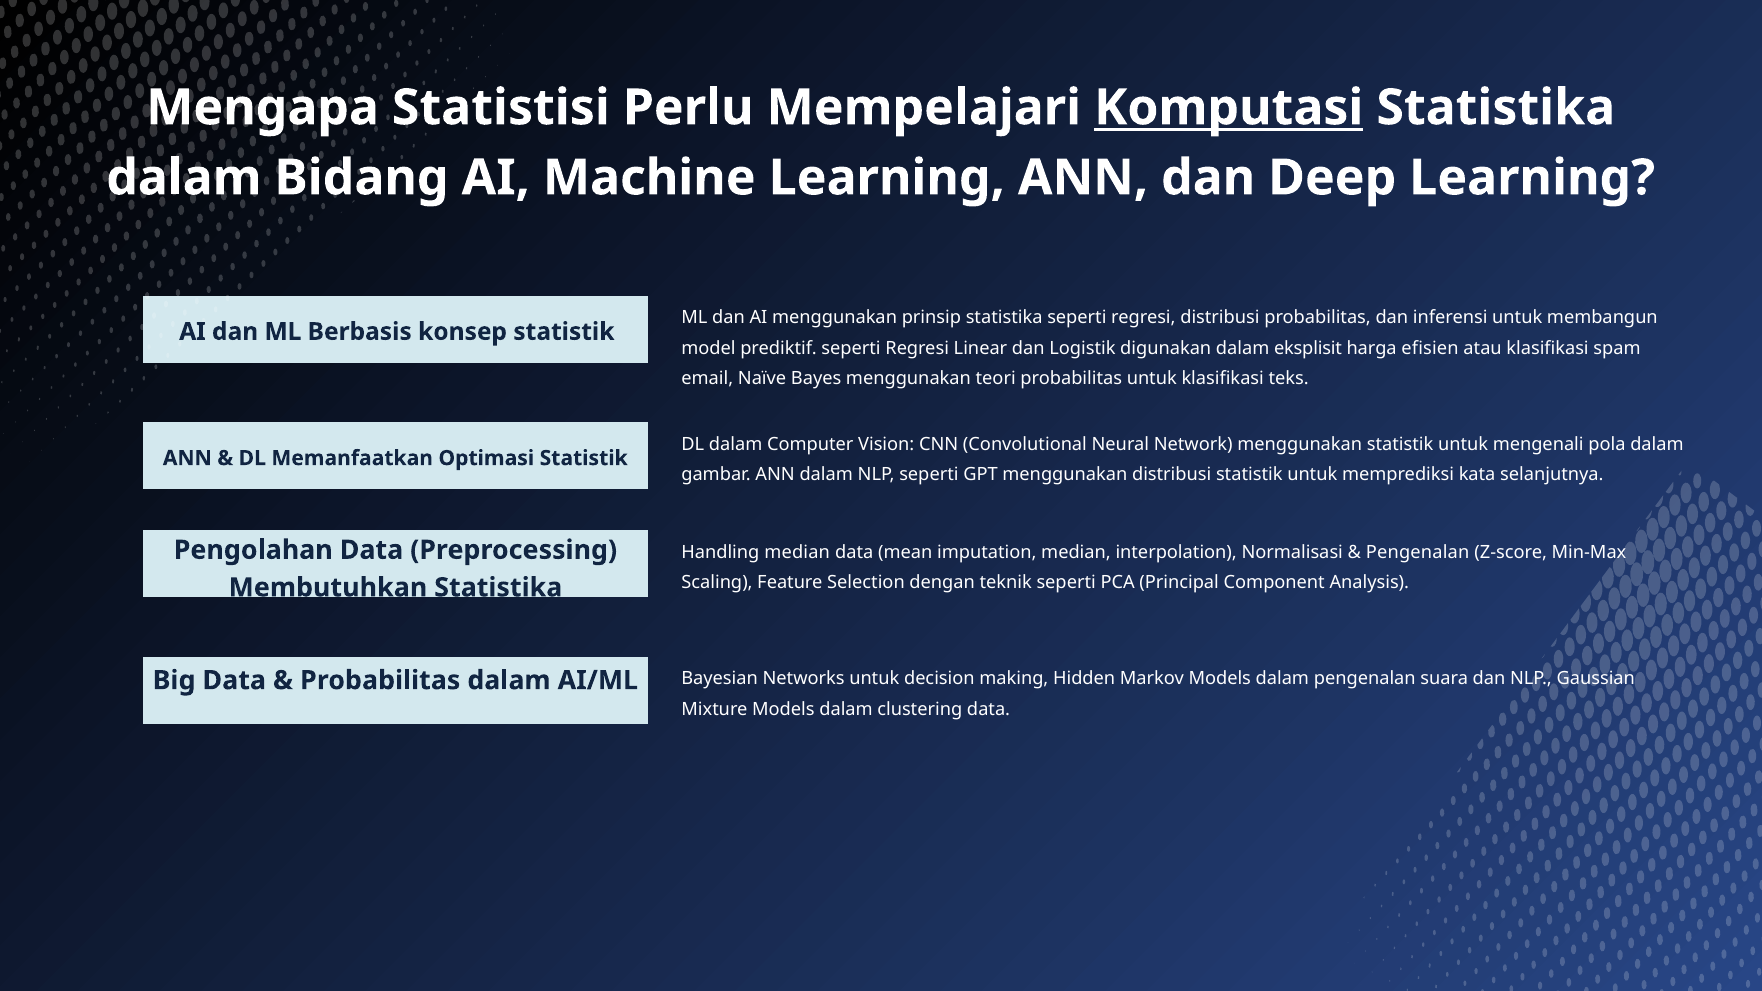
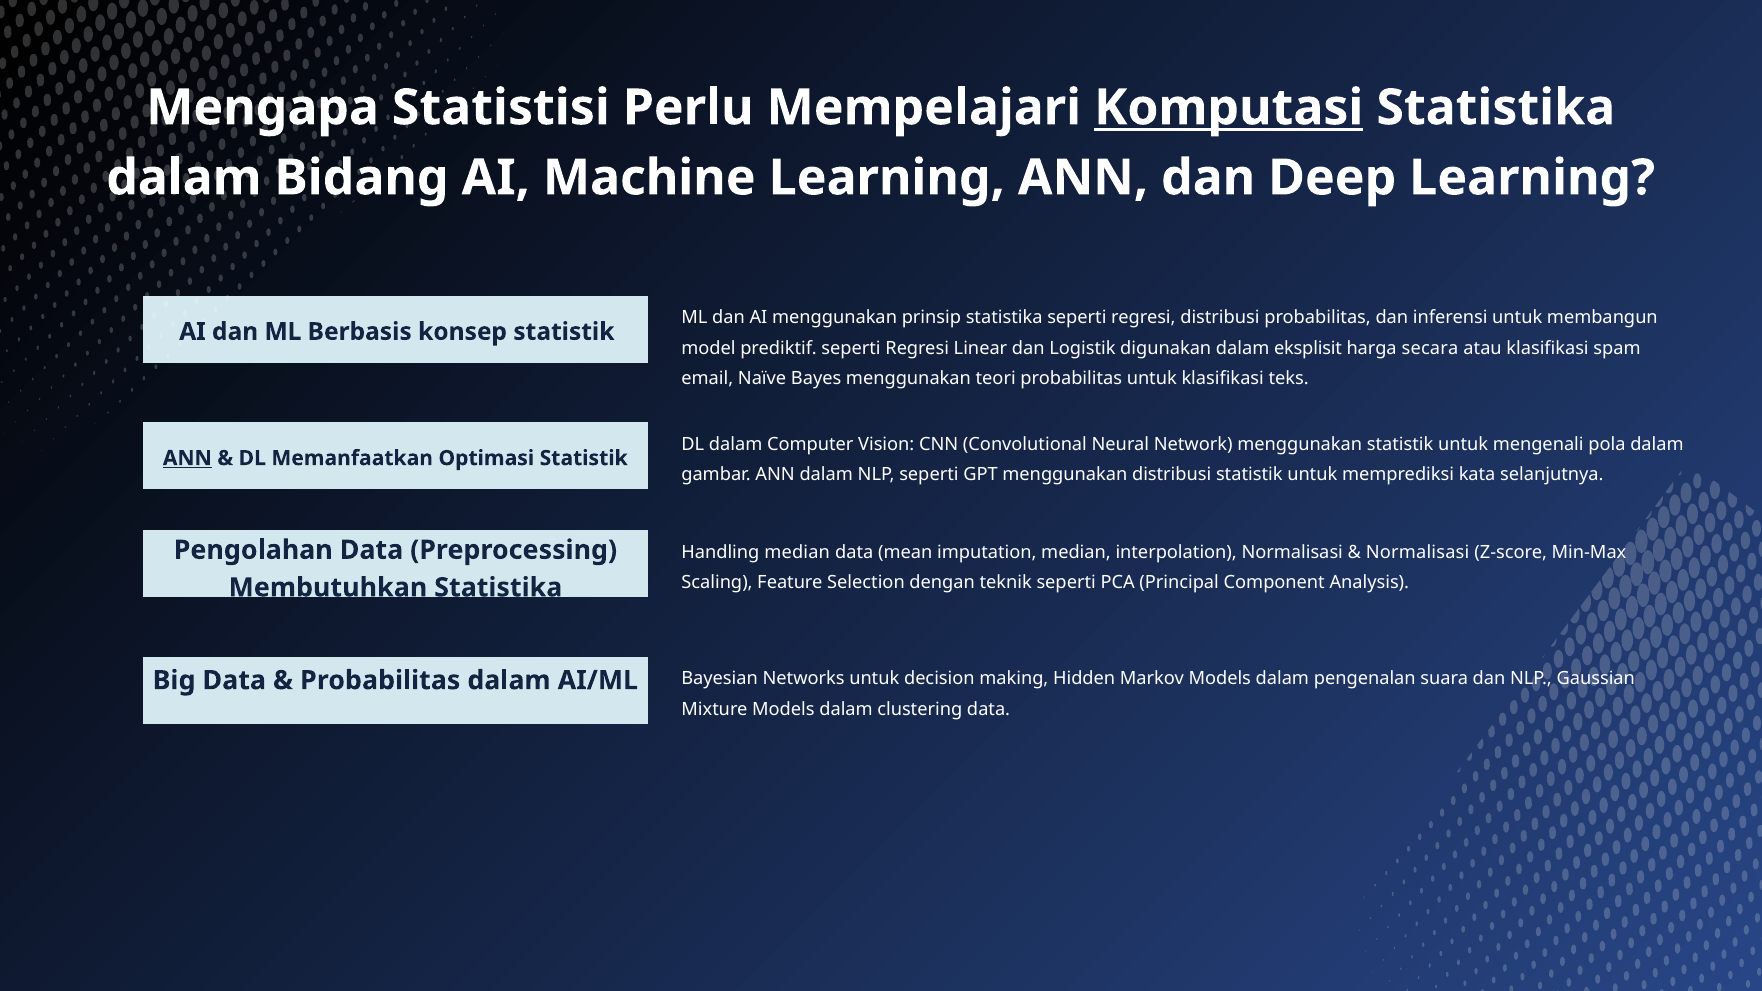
efisien: efisien -> secara
ANN at (187, 458) underline: none -> present
Pengenalan at (1418, 552): Pengenalan -> Normalisasi
